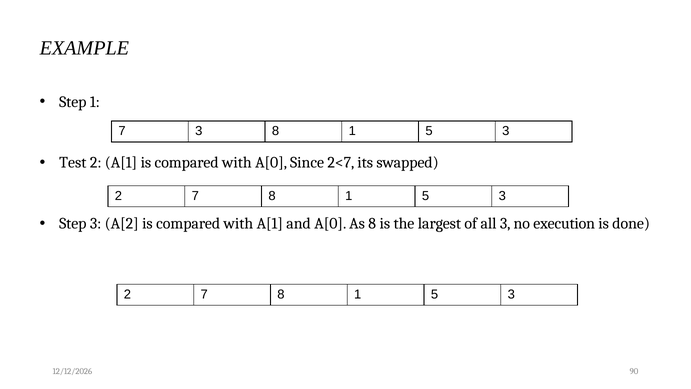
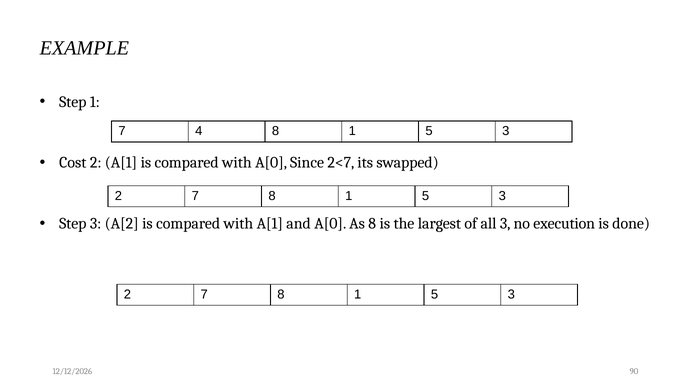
7 3: 3 -> 4
Test: Test -> Cost
